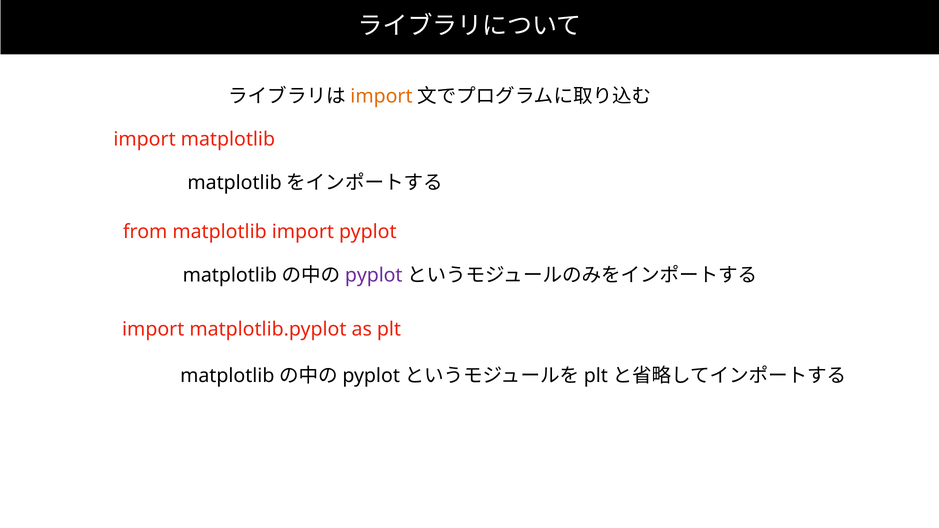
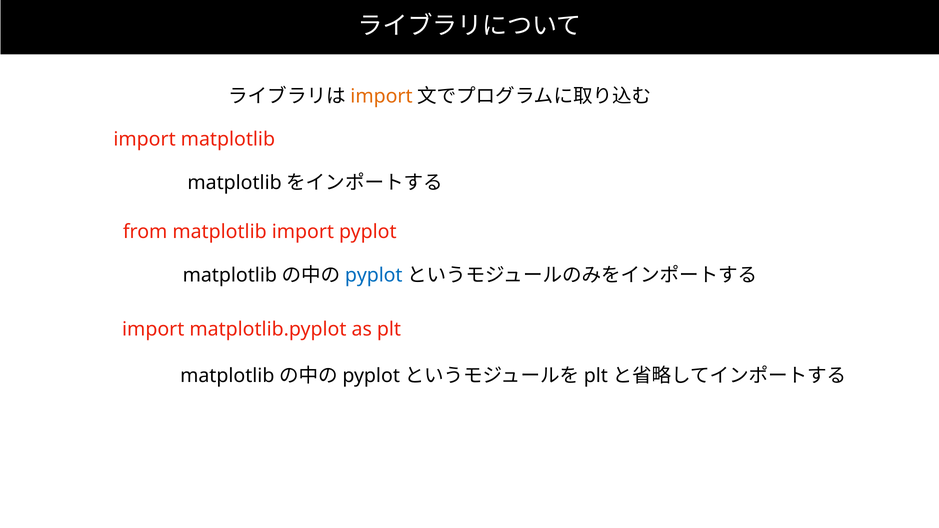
pyplot at (374, 276) colour: purple -> blue
